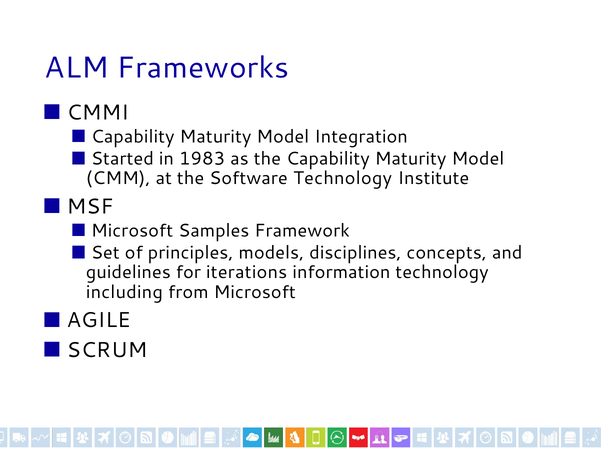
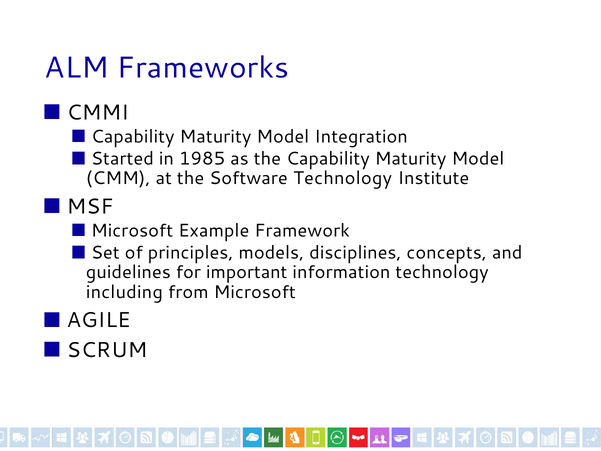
1983: 1983 -> 1985
Samples: Samples -> Example
iterations: iterations -> important
